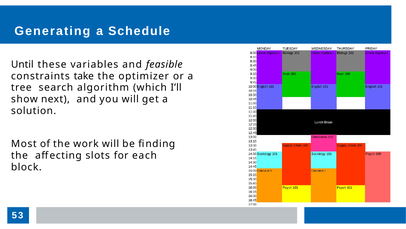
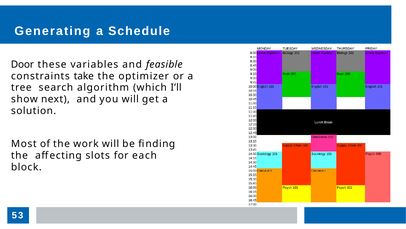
Until: Until -> Door
